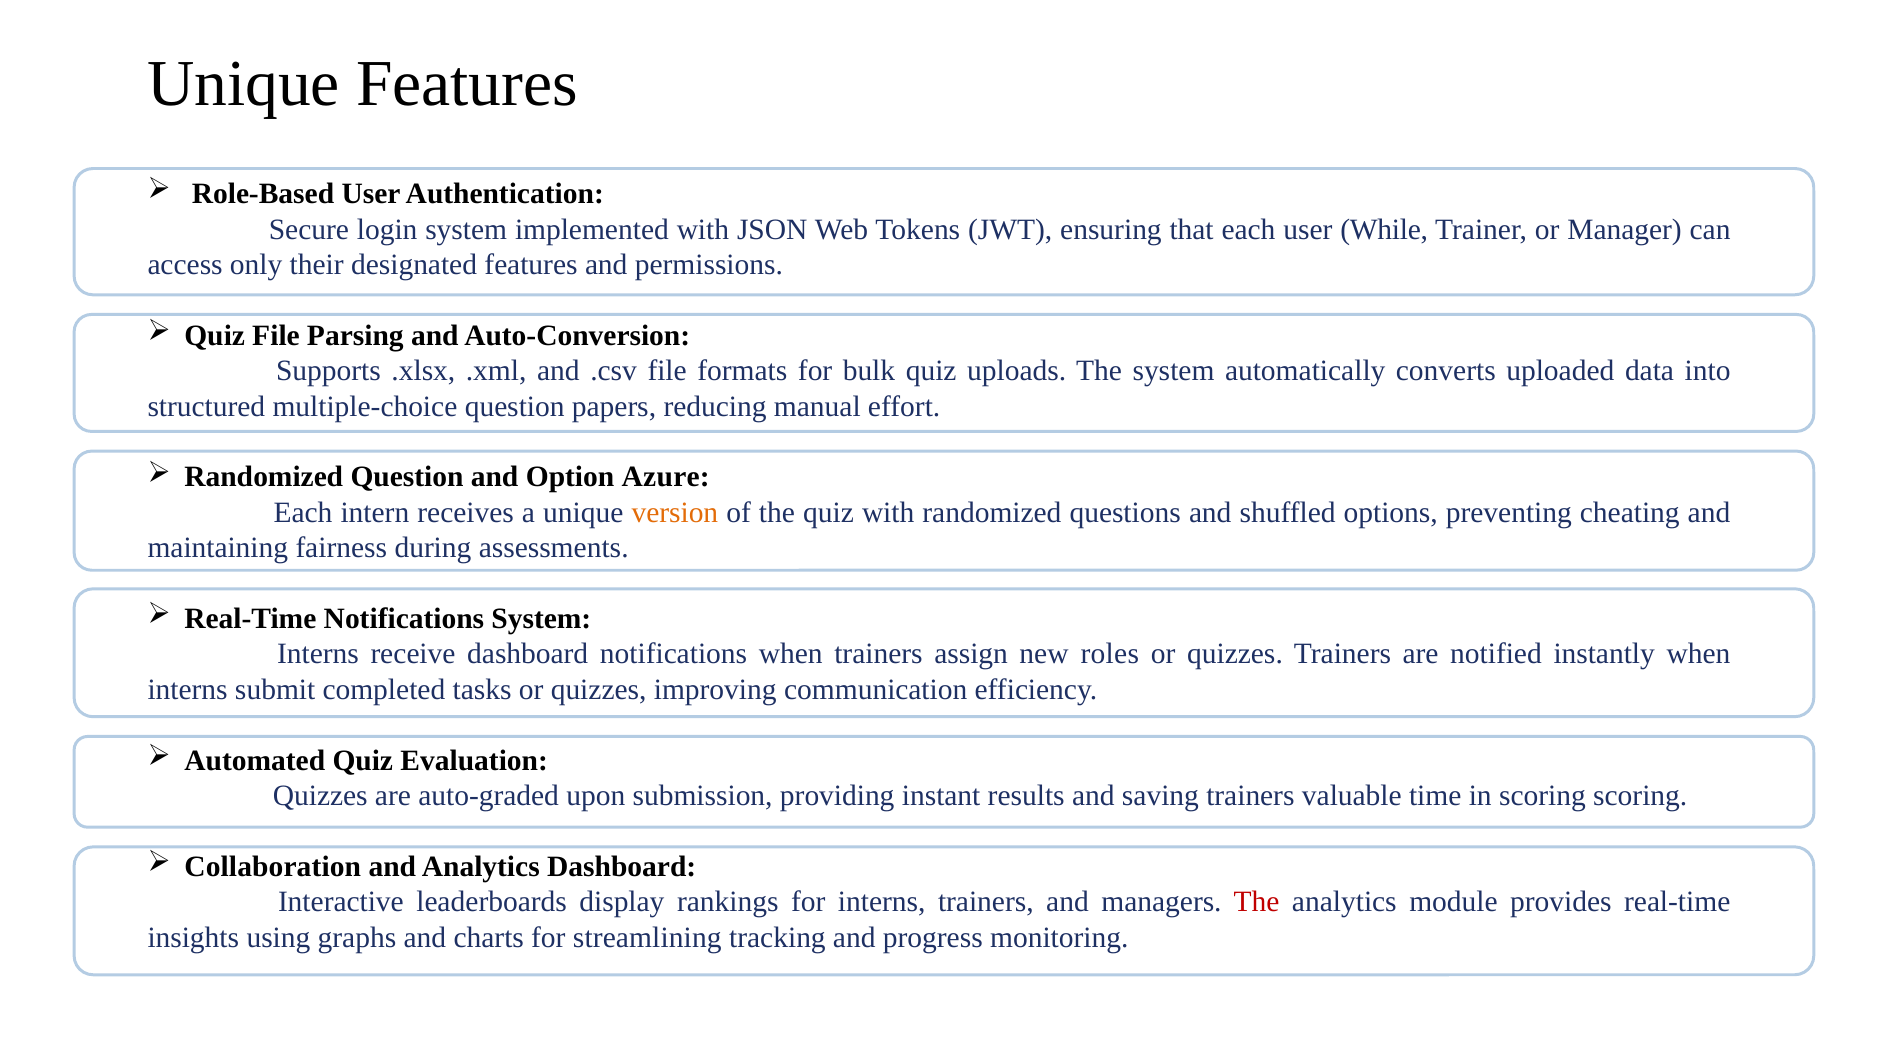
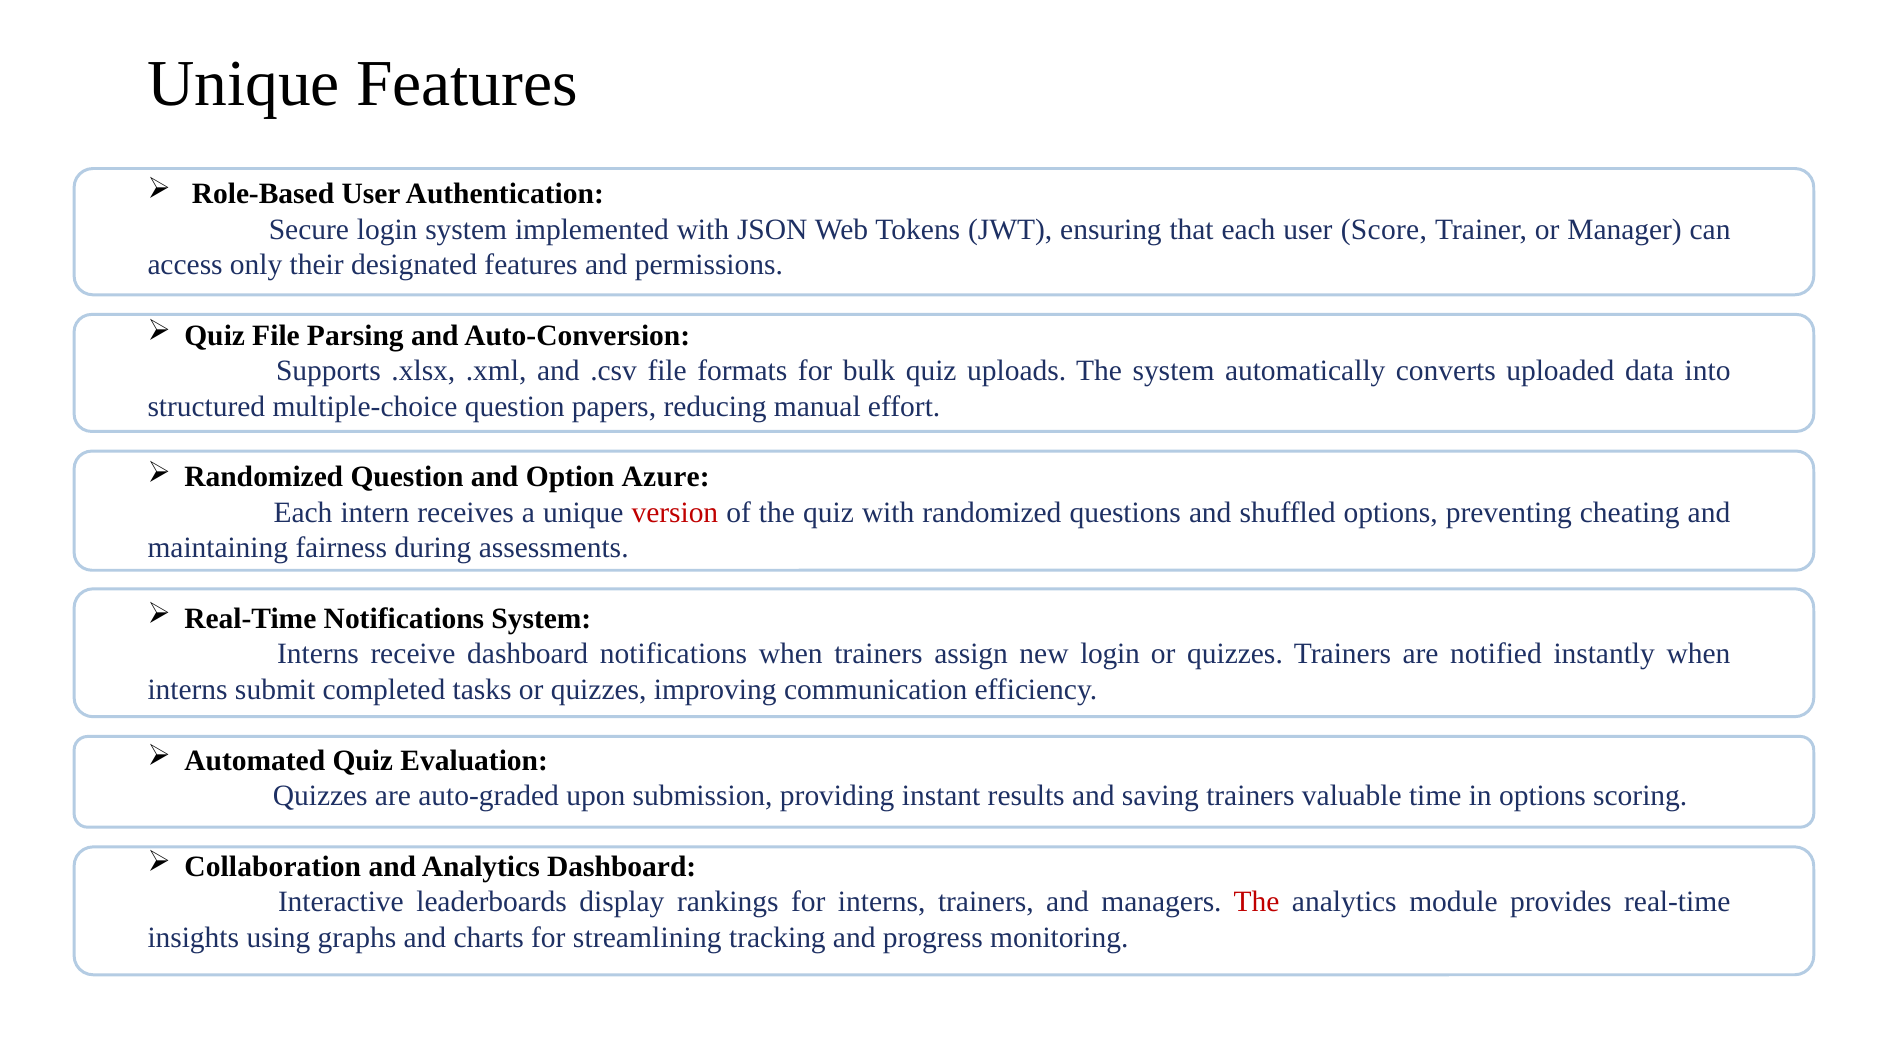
While: While -> Score
version colour: orange -> red
new roles: roles -> login
in scoring: scoring -> options
